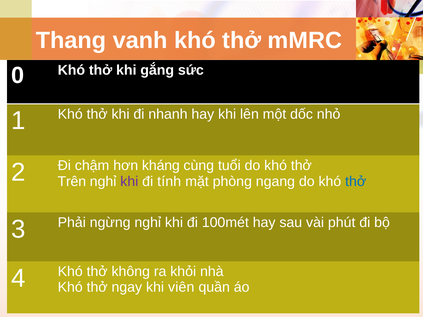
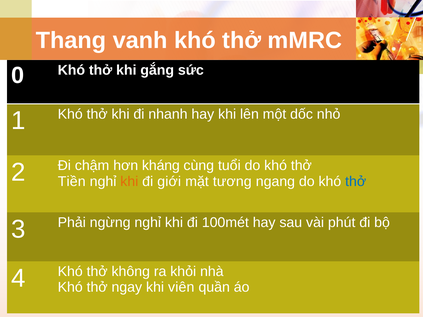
Trên: Trên -> Tiền
khi at (129, 182) colour: purple -> orange
tính: tính -> giới
phòng: phòng -> tương
